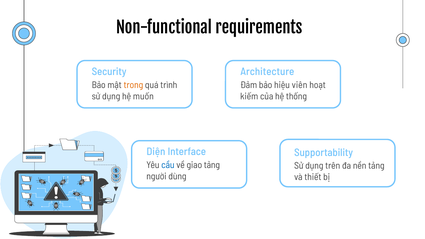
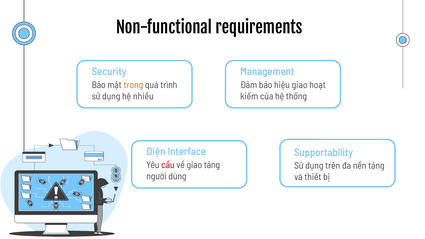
Architecture: Architecture -> Management
hiệu viên: viên -> giao
muốn: muốn -> nhiều
cầu colour: blue -> red
